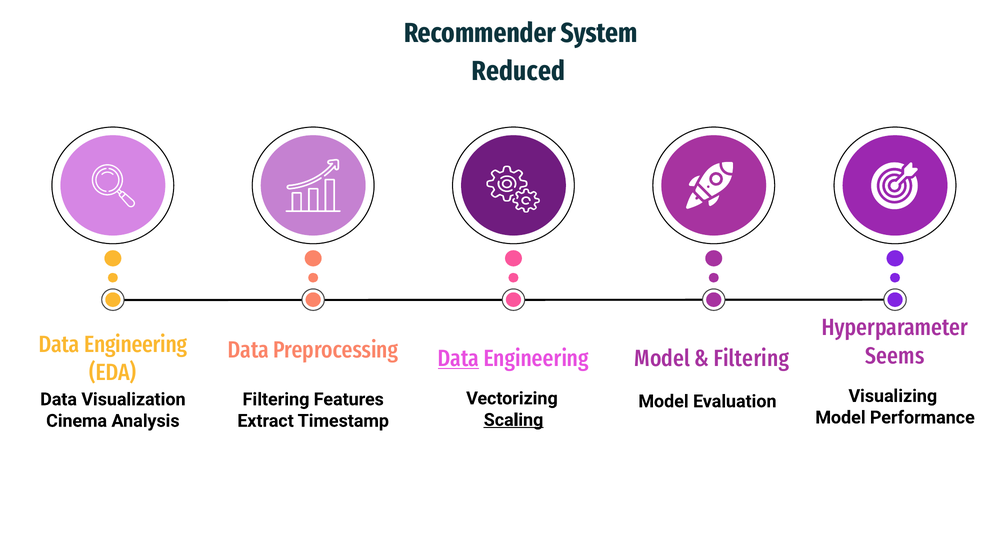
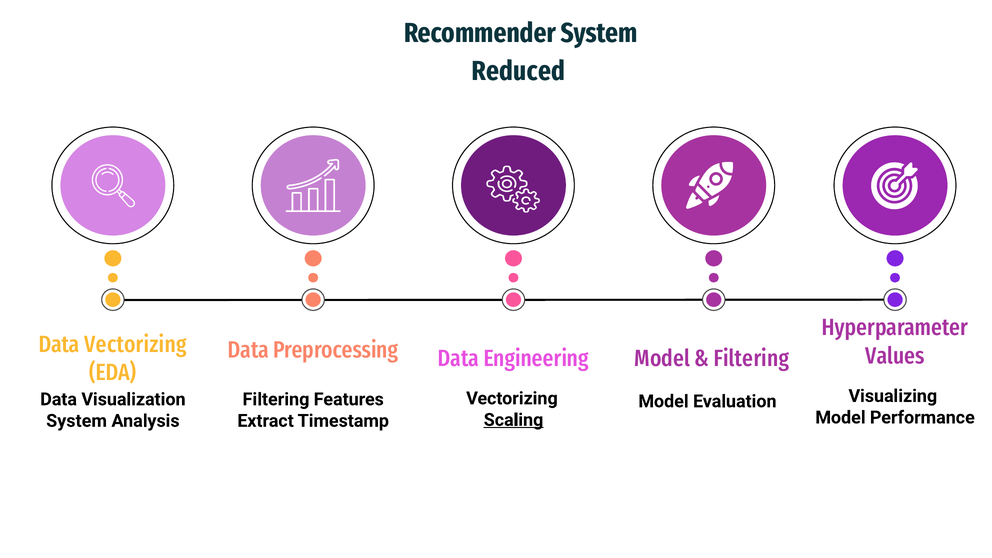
Engineering at (136, 344): Engineering -> Vectorizing
Seems: Seems -> Values
Data at (458, 358) underline: present -> none
Cinema at (77, 421): Cinema -> System
